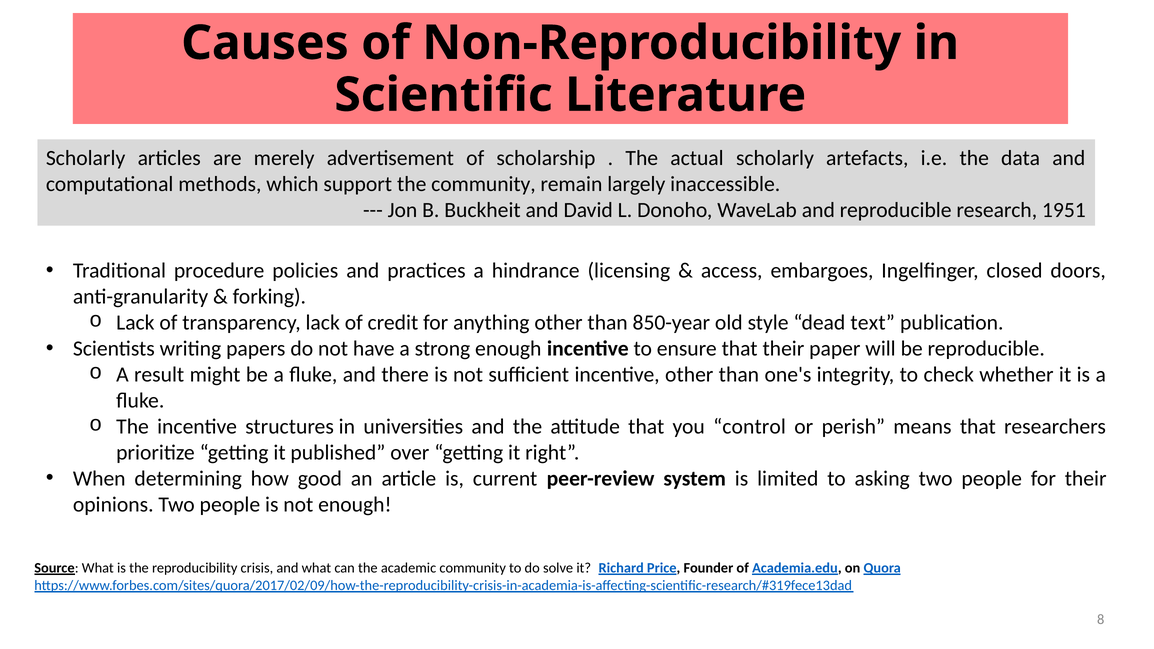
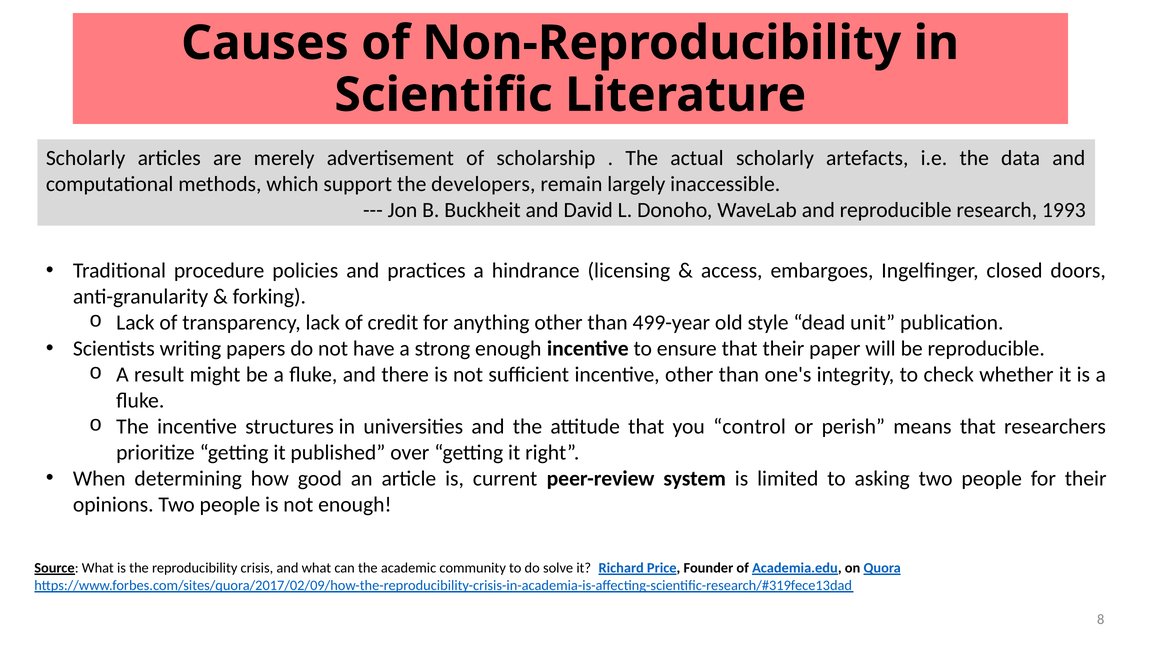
the community: community -> developers
1951: 1951 -> 1993
850-year: 850-year -> 499-year
text: text -> unit
